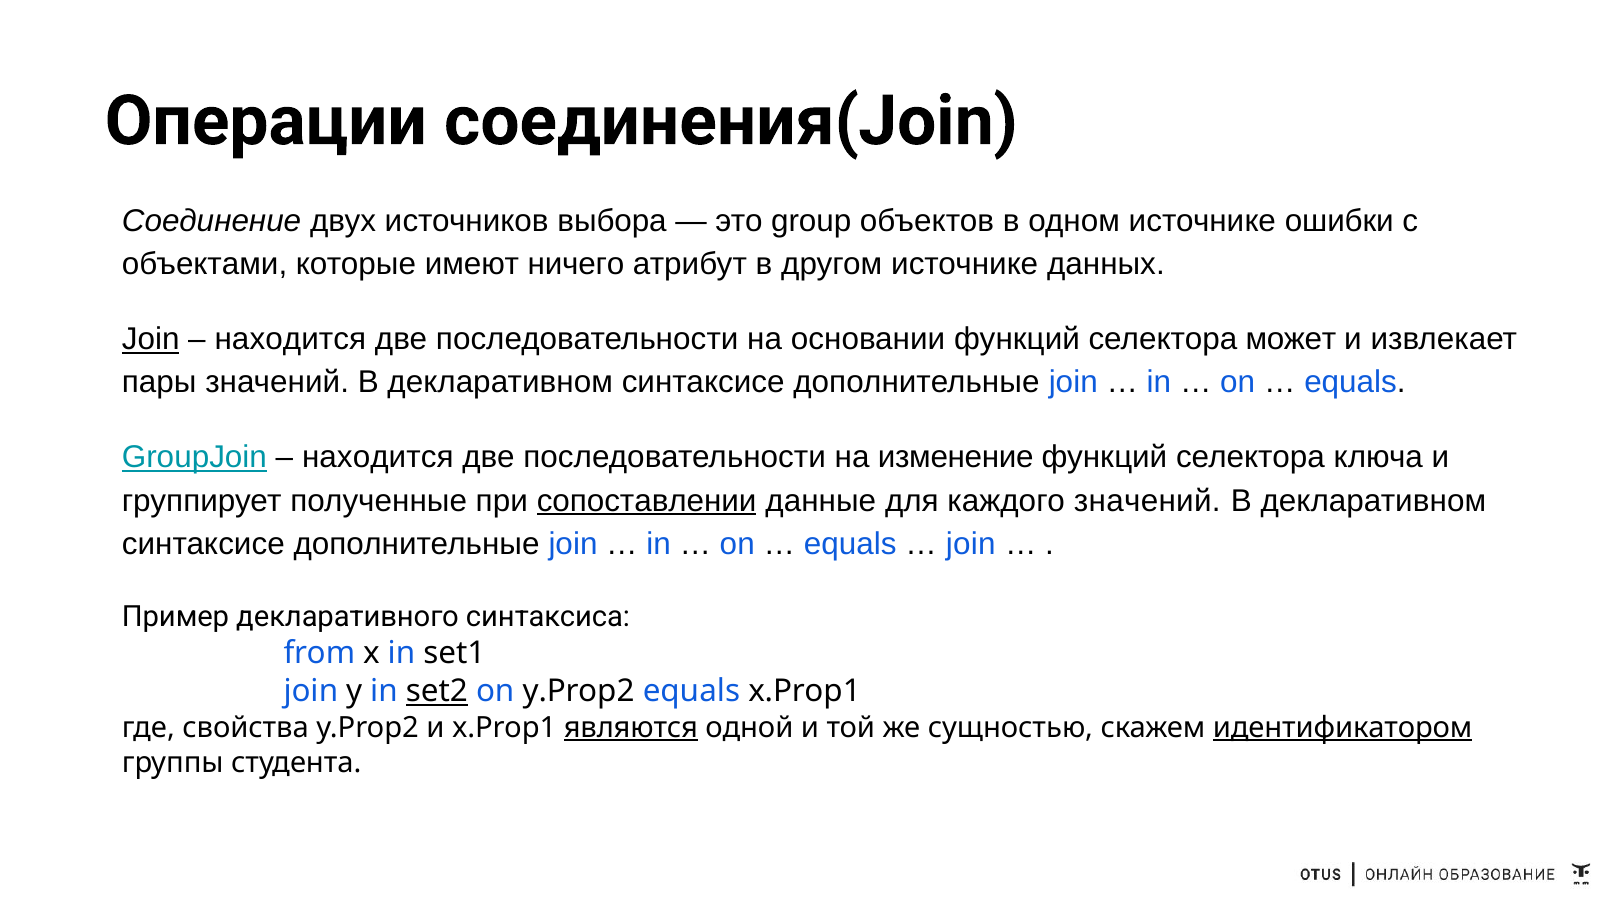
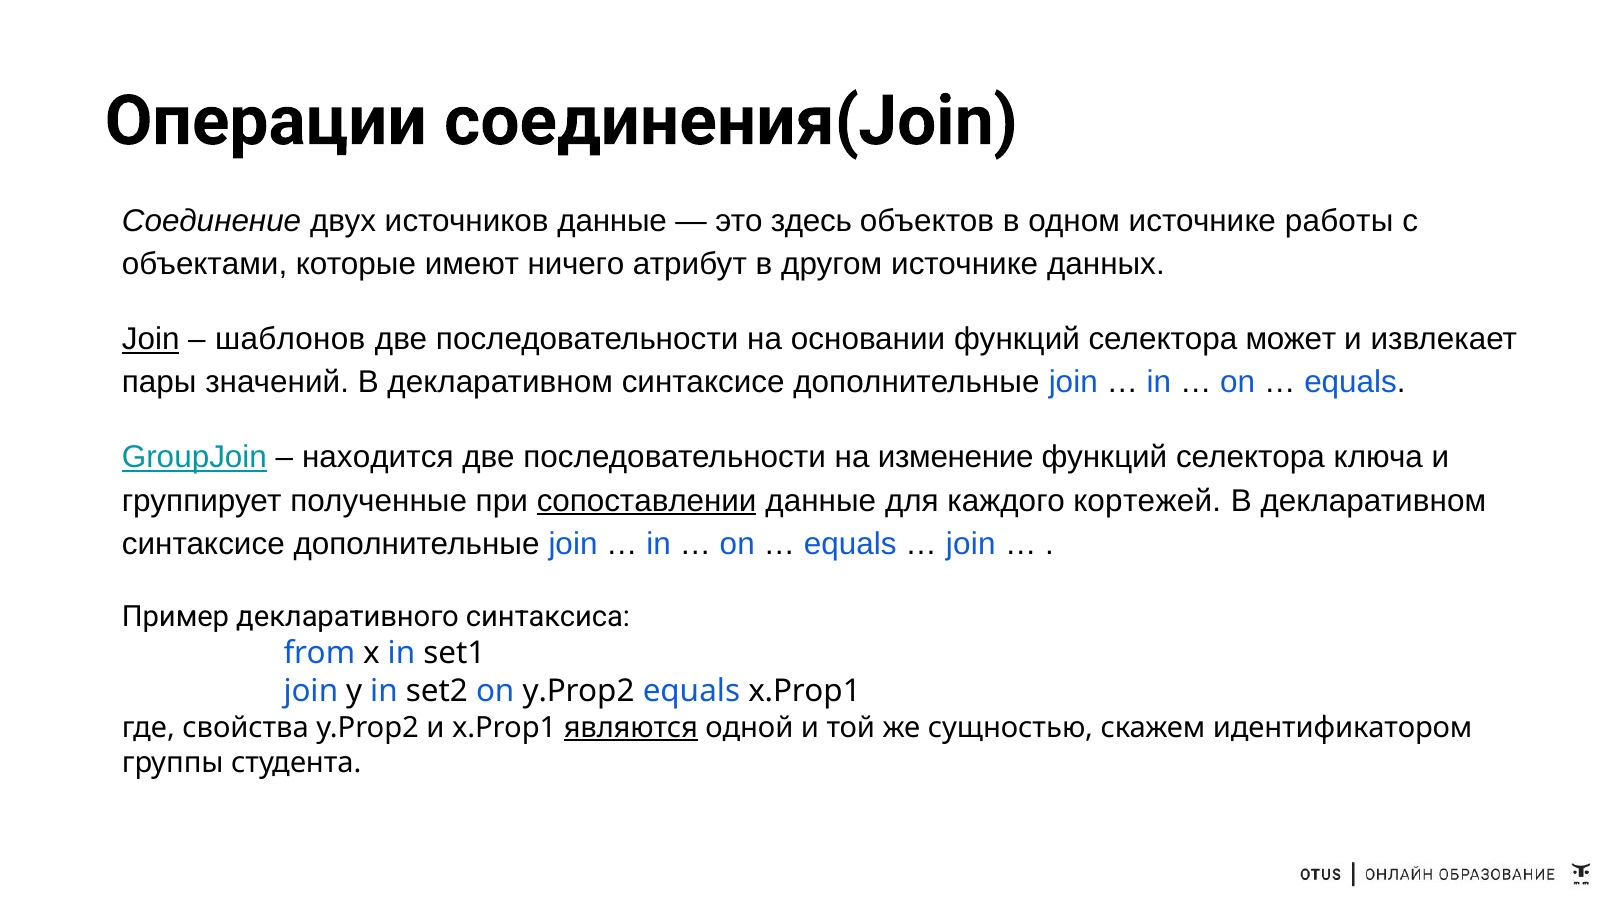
источников выбора: выбора -> данные
group: group -> здесь
ошибки: ошибки -> работы
находится at (290, 339): находится -> шаблонов
каждого значений: значений -> кортежей
set2 underline: present -> none
идентификатором underline: present -> none
